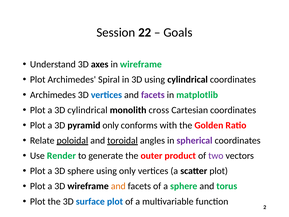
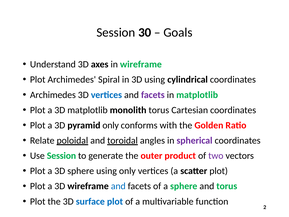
22: 22 -> 30
3D cylindrical: cylindrical -> matplotlib
monolith cross: cross -> torus
Use Render: Render -> Session
and at (118, 186) colour: orange -> blue
